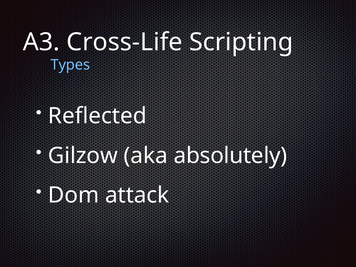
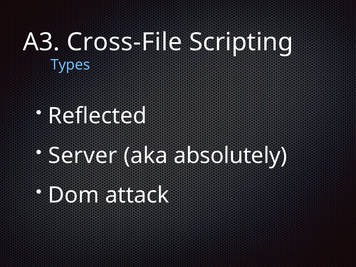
Cross-Life: Cross-Life -> Cross-File
Gilzow: Gilzow -> Server
